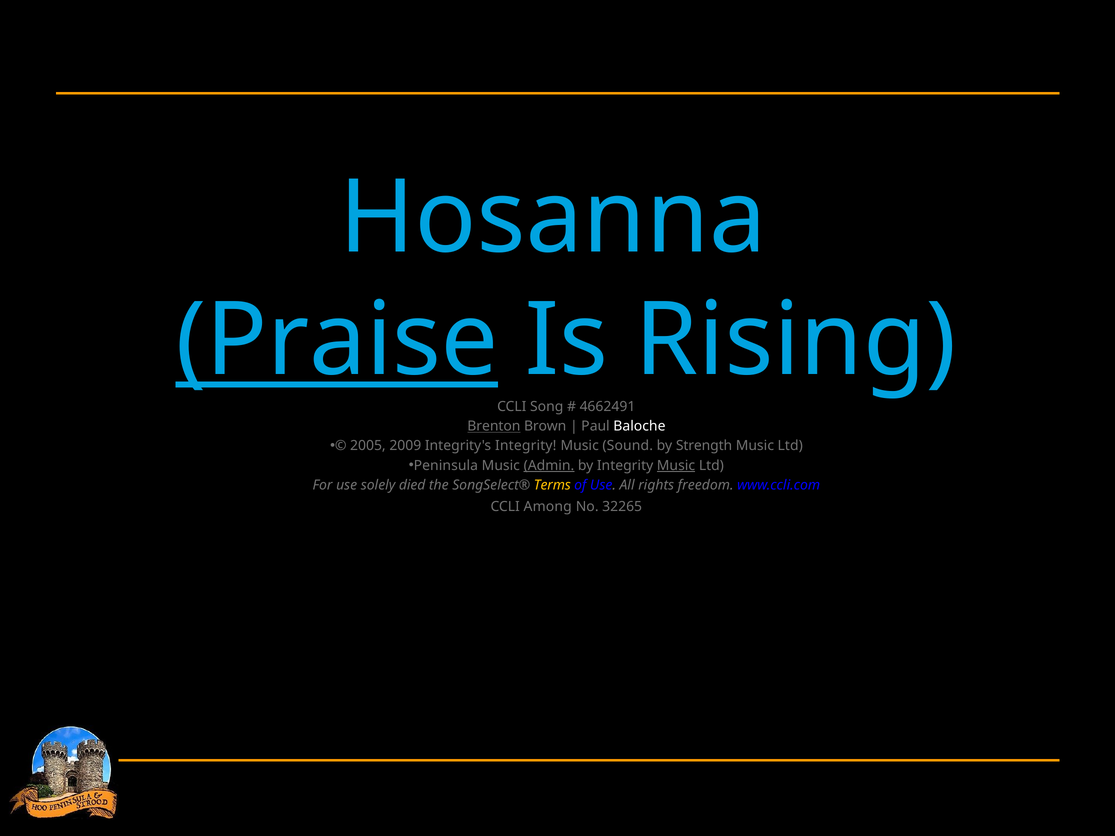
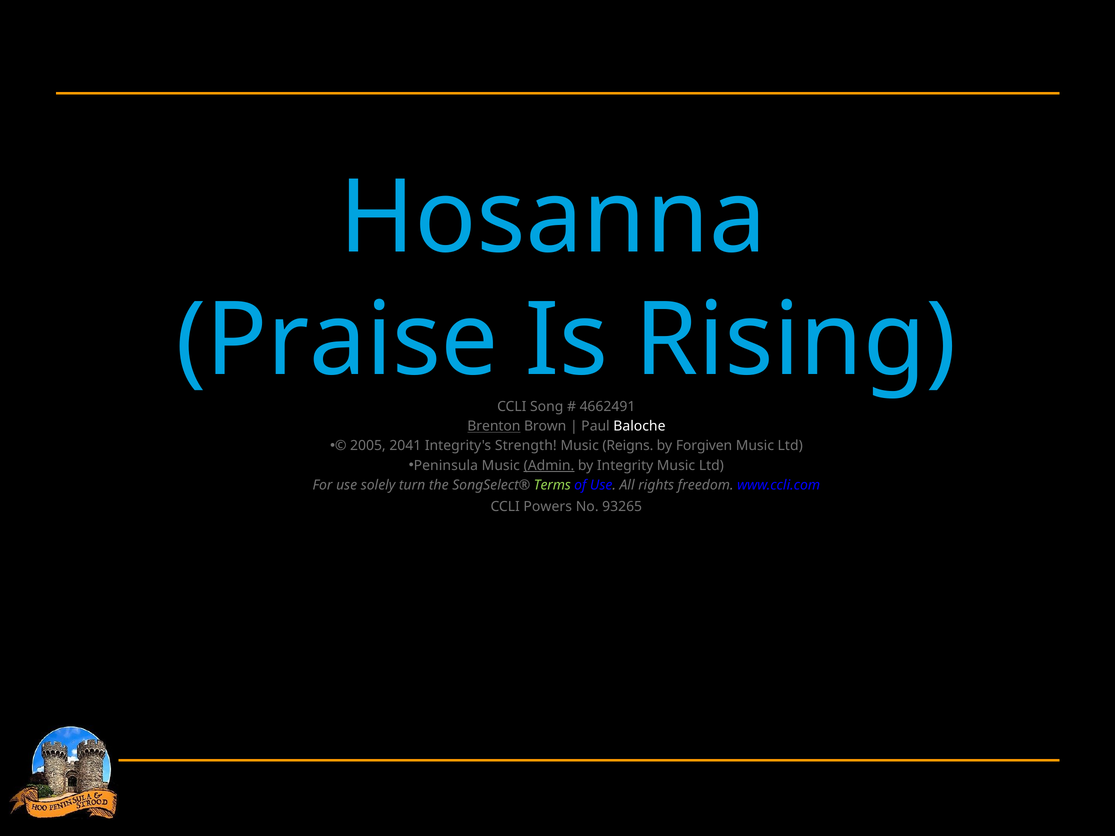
Praise underline: present -> none
2009: 2009 -> 2041
Integrity's Integrity: Integrity -> Strength
Sound: Sound -> Reigns
Strength: Strength -> Forgiven
Music at (676, 466) underline: present -> none
died: died -> turn
Terms colour: yellow -> light green
Among: Among -> Powers
32265: 32265 -> 93265
